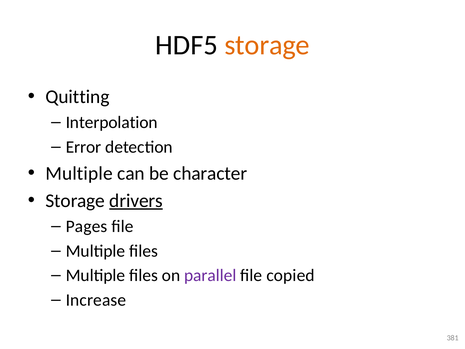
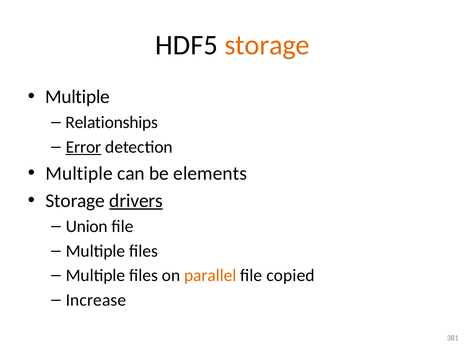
Quitting at (77, 97): Quitting -> Multiple
Interpolation: Interpolation -> Relationships
Error underline: none -> present
character: character -> elements
Pages: Pages -> Union
parallel colour: purple -> orange
